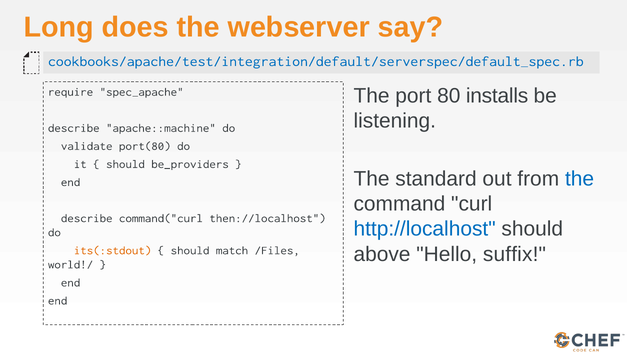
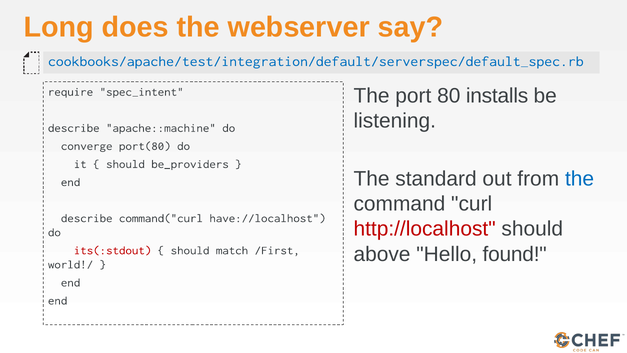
spec_apache: spec_apache -> spec_intent
validate: validate -> converge
then://localhost: then://localhost -> have://localhost
http://localhost colour: blue -> red
suffix: suffix -> found
its(:stdout colour: orange -> red
/Files: /Files -> /First
